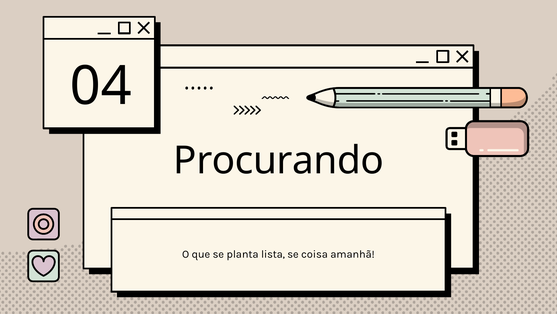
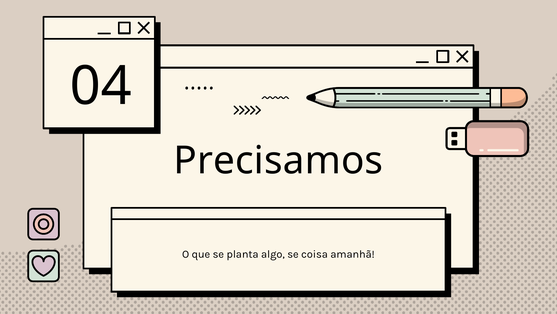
Procurando: Procurando -> Precisamos
lista: lista -> algo
